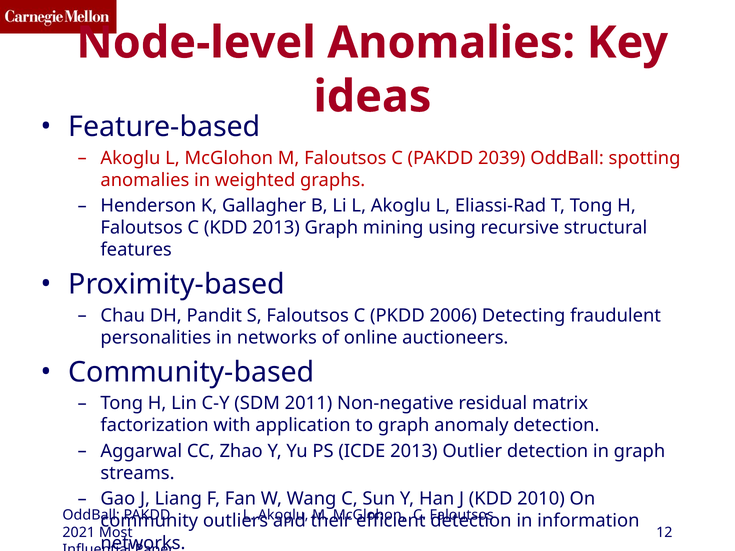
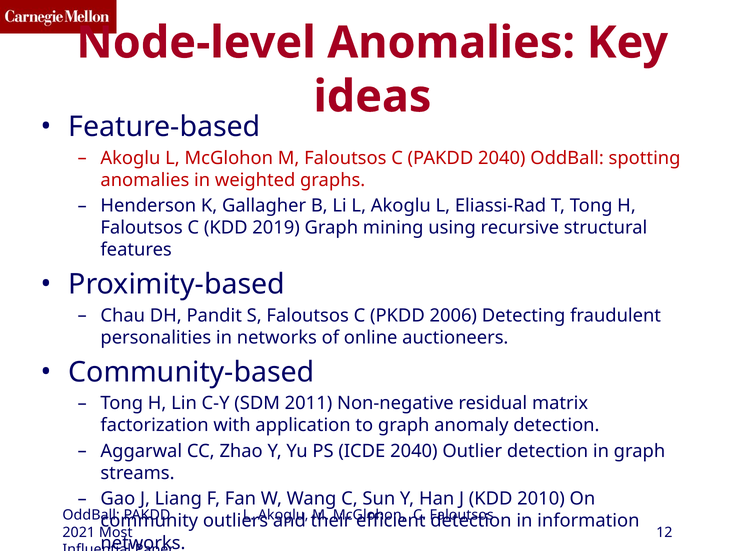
PAKDD 2039: 2039 -> 2040
KDD 2013: 2013 -> 2019
ICDE 2013: 2013 -> 2040
